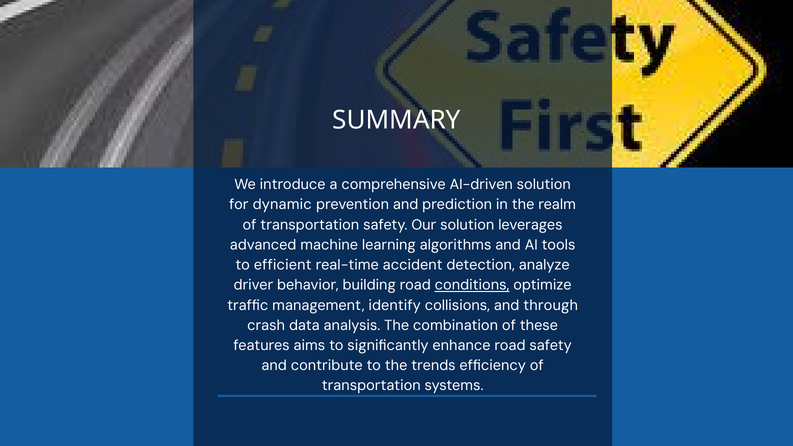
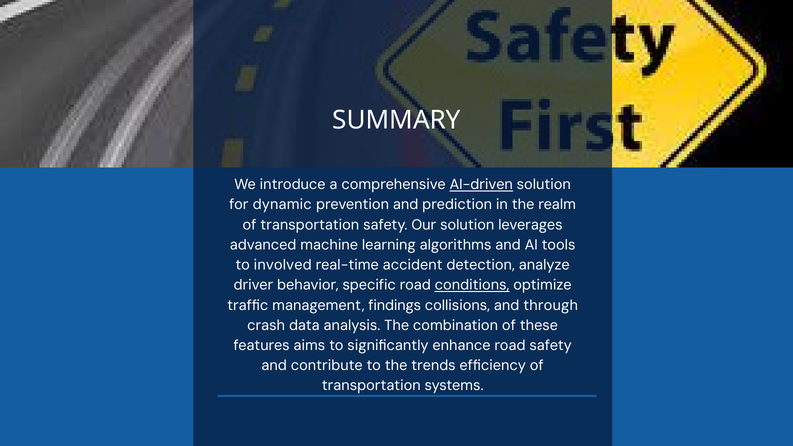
AI-driven underline: none -> present
efficient: efficient -> involved
building: building -> specific
identify: identify -> findings
